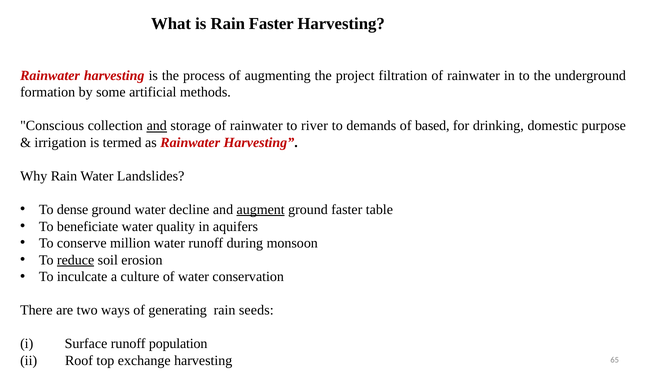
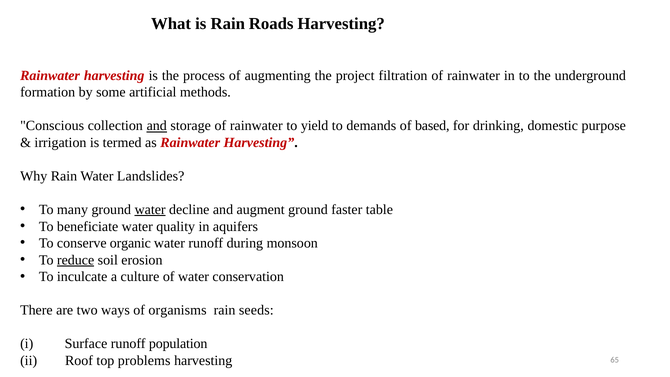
Rain Faster: Faster -> Roads
river: river -> yield
dense: dense -> many
water at (150, 210) underline: none -> present
augment underline: present -> none
million: million -> organic
generating: generating -> organisms
exchange: exchange -> problems
